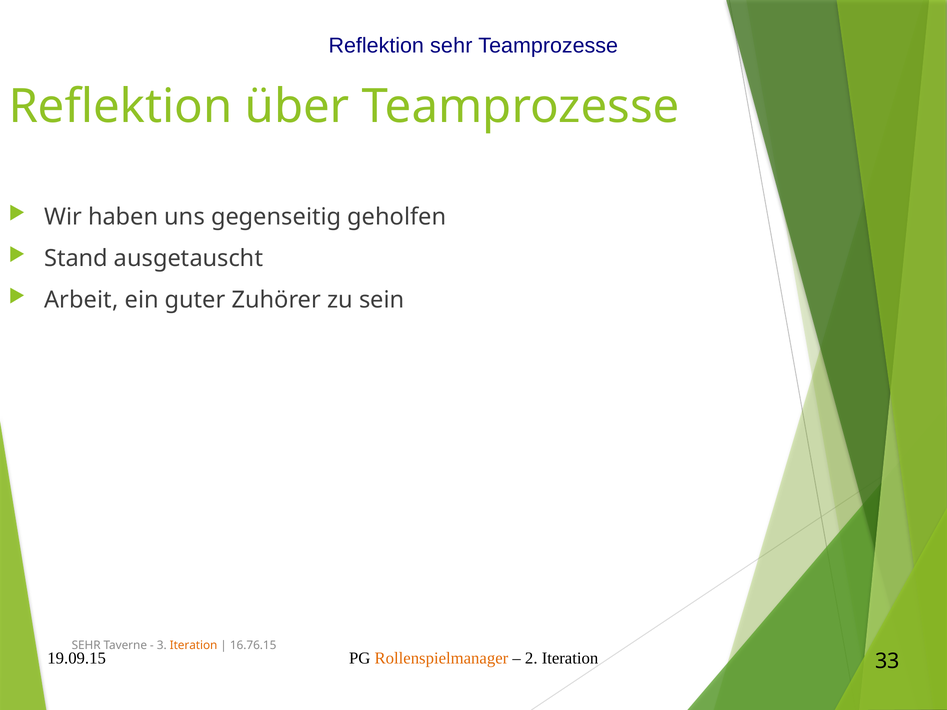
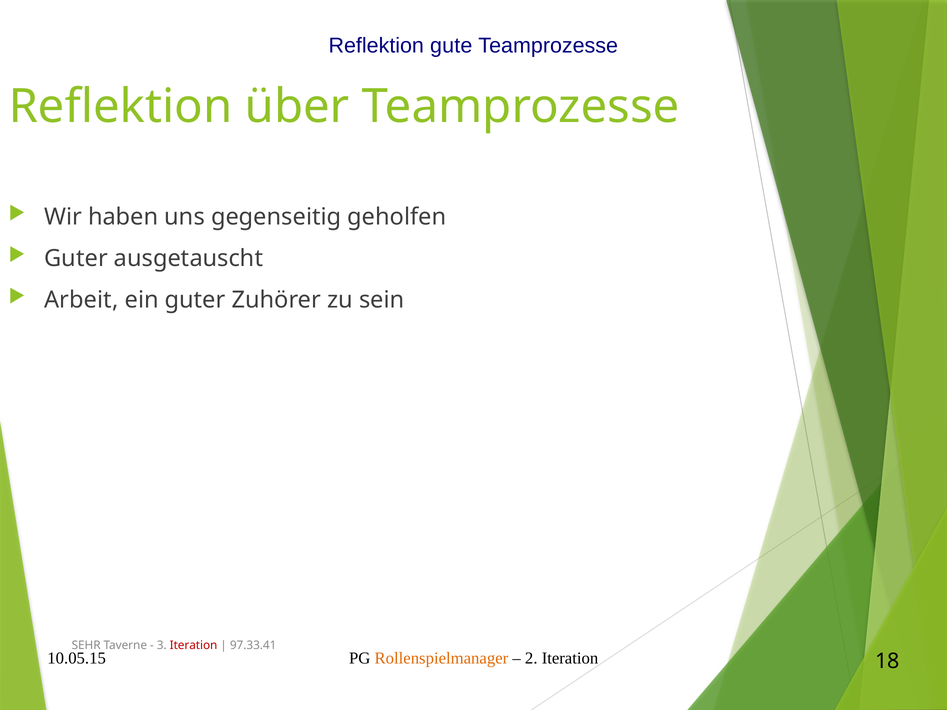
Reflektion sehr: sehr -> gute
Stand at (76, 259): Stand -> Guter
Iteration at (194, 645) colour: orange -> red
16.76.15: 16.76.15 -> 97.33.41
19.09.15: 19.09.15 -> 10.05.15
33: 33 -> 18
